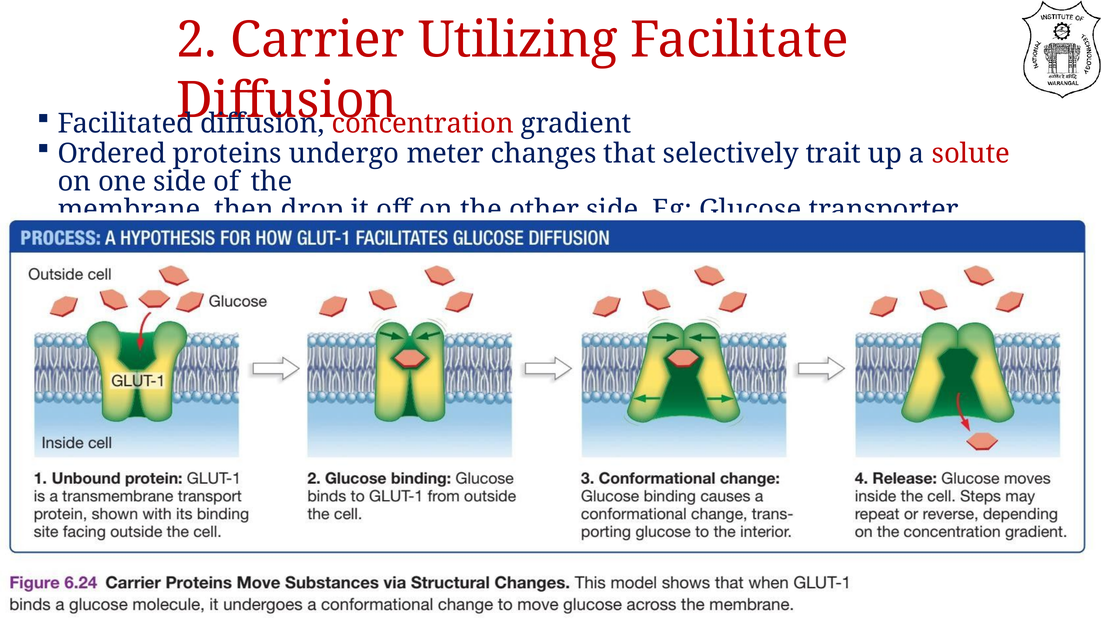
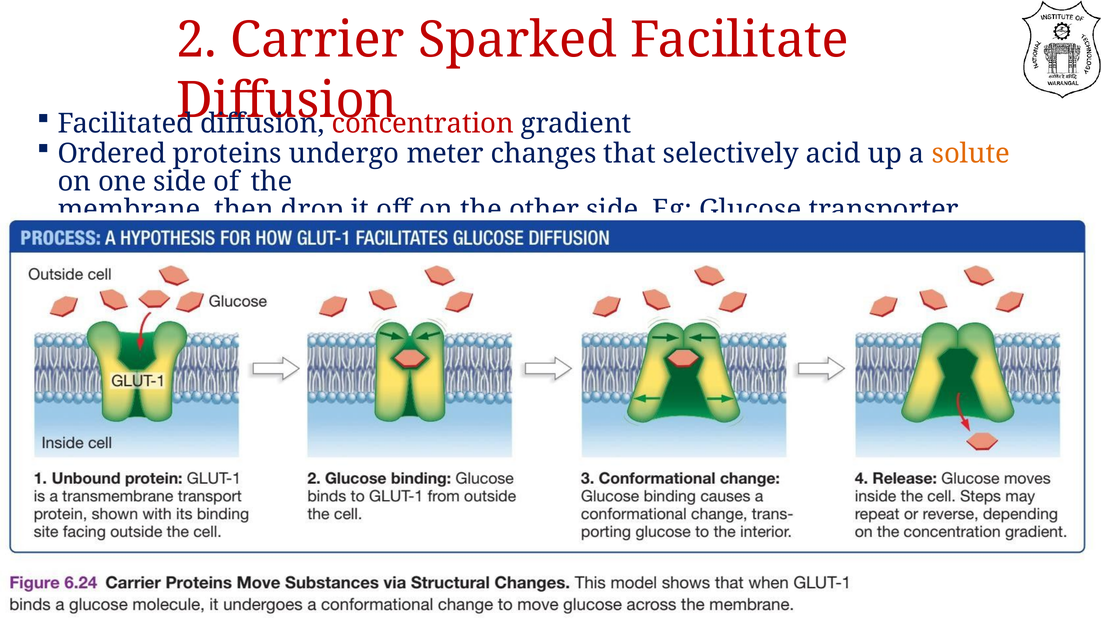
Utilizing: Utilizing -> Sparked
trait: trait -> acid
solute colour: red -> orange
